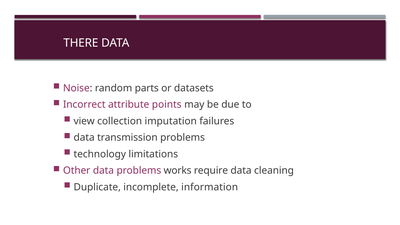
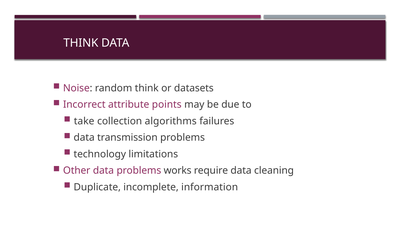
THERE at (81, 43): THERE -> THINK
random parts: parts -> think
view: view -> take
imputation: imputation -> algorithms
